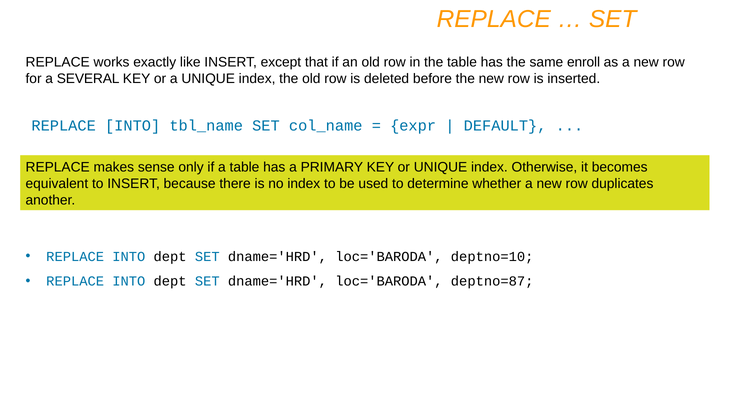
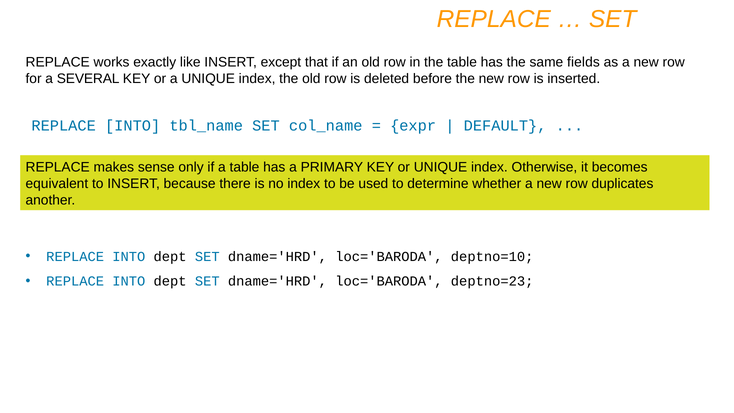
enroll: enroll -> fields
deptno=87: deptno=87 -> deptno=23
